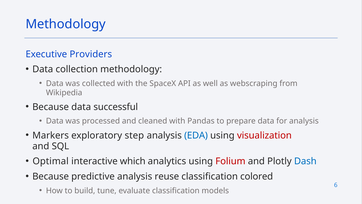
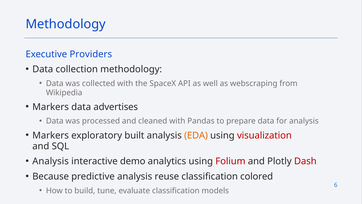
Because at (51, 107): Because -> Markers
successful: successful -> advertises
step: step -> built
EDA colour: blue -> orange
Optimal at (51, 161): Optimal -> Analysis
which: which -> demo
Dash colour: blue -> red
